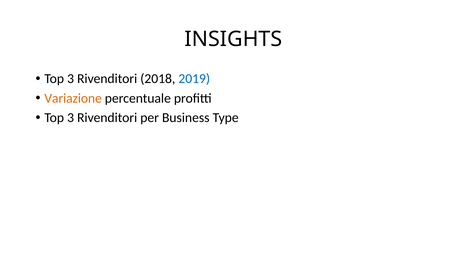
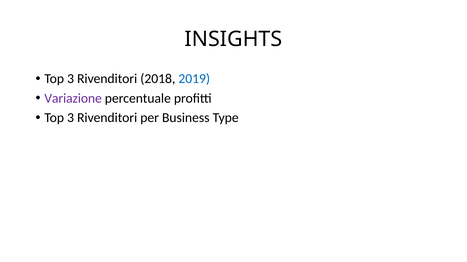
Variazione colour: orange -> purple
